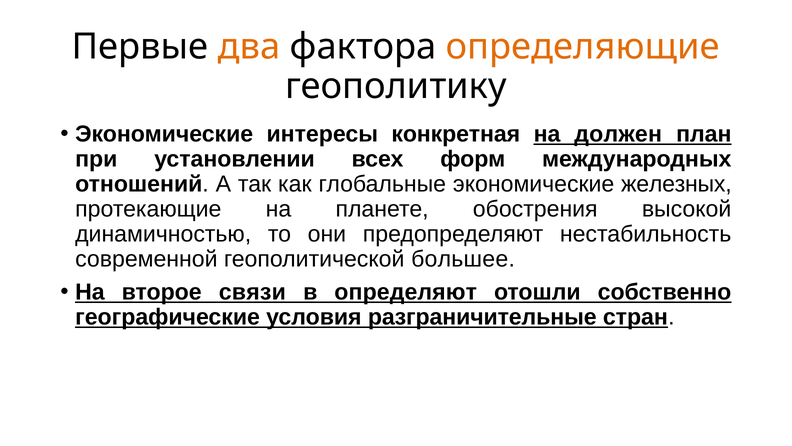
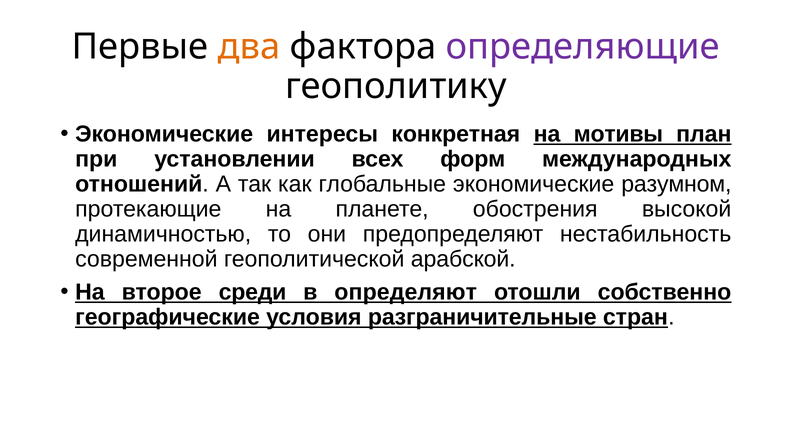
определяющие colour: orange -> purple
должен: должен -> мотивы
железных: железных -> разумном
большее: большее -> арабской
связи: связи -> среди
